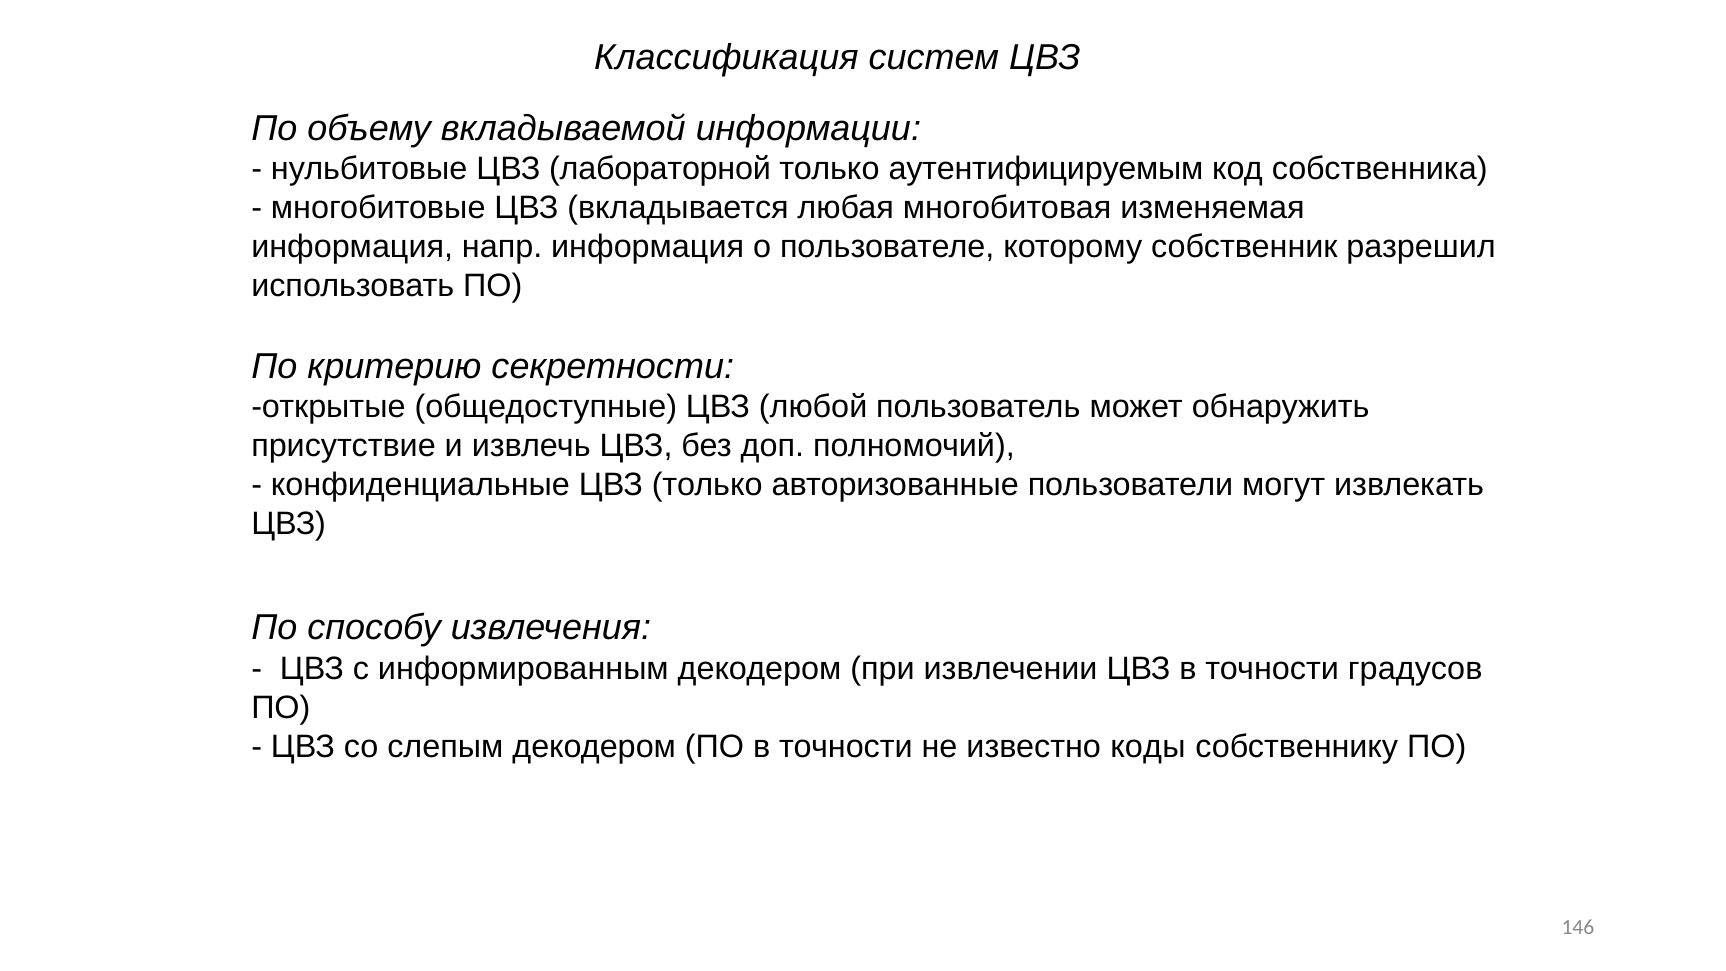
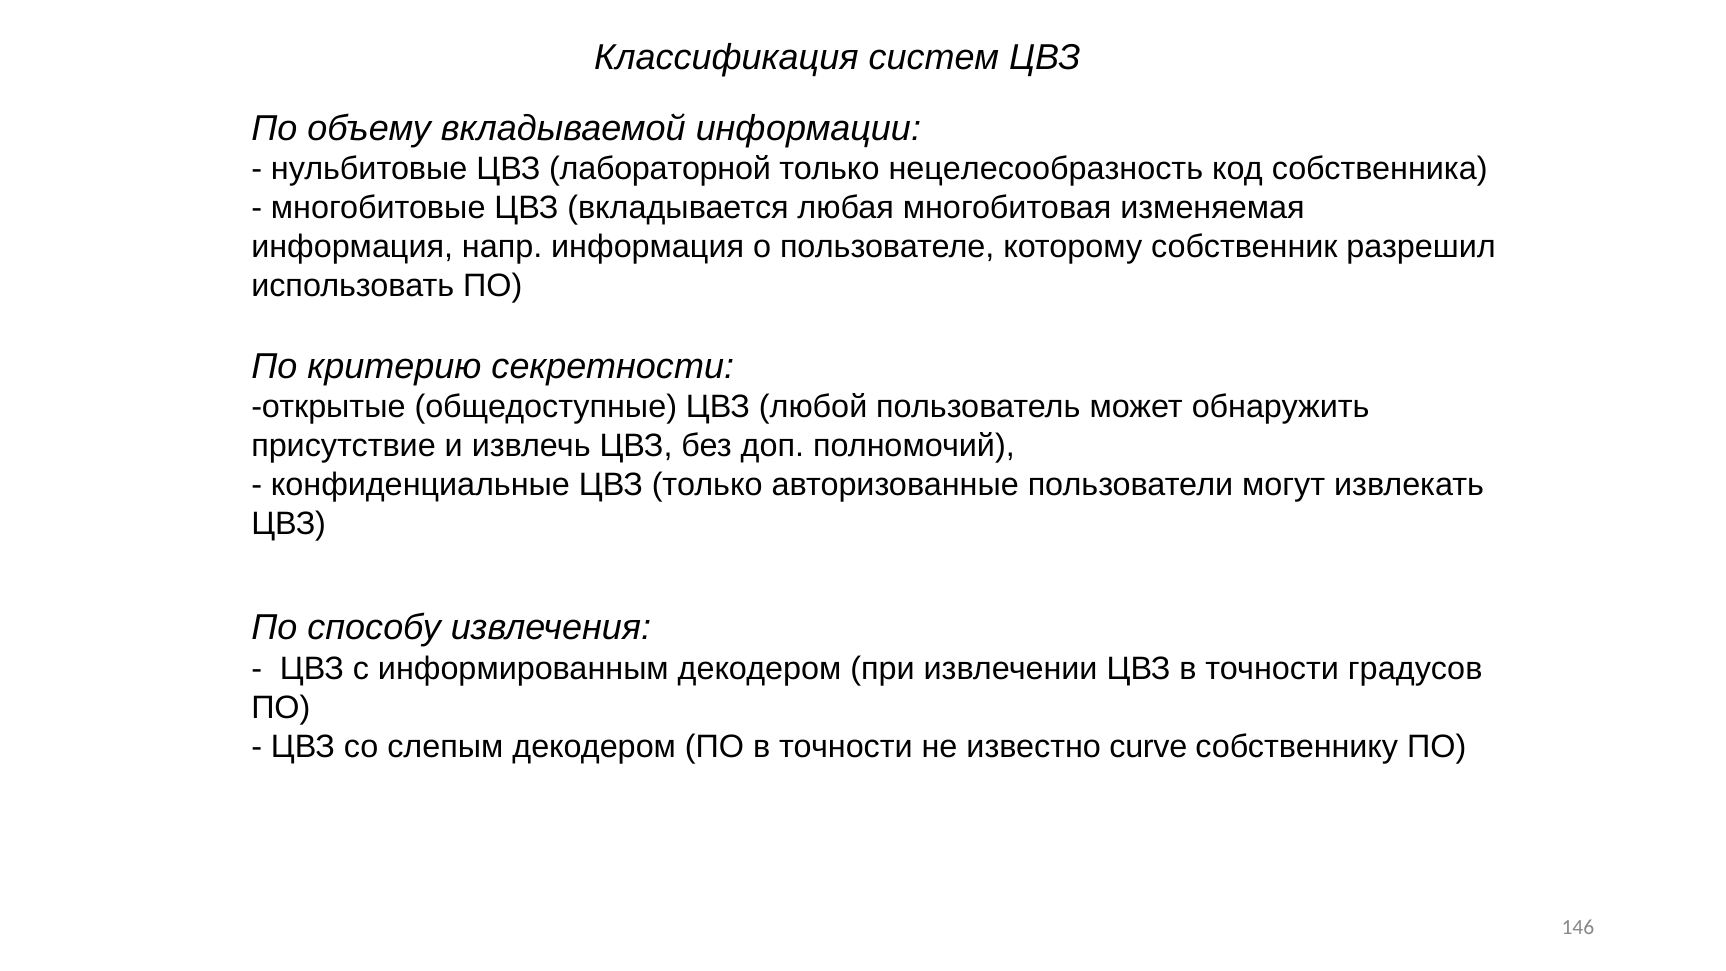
аутентифицируемым: аутентифицируемым -> нецелесообразность
коды: коды -> curve
